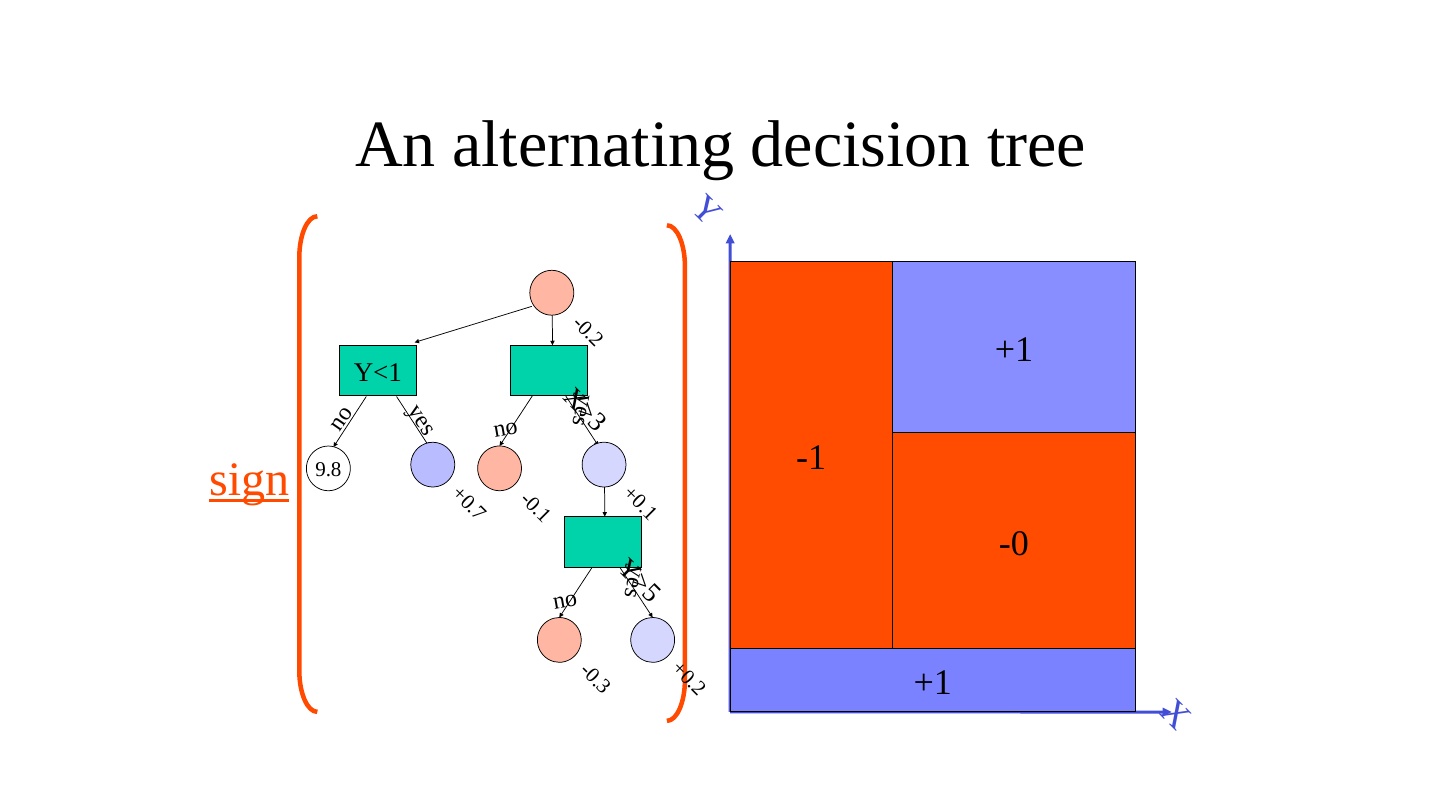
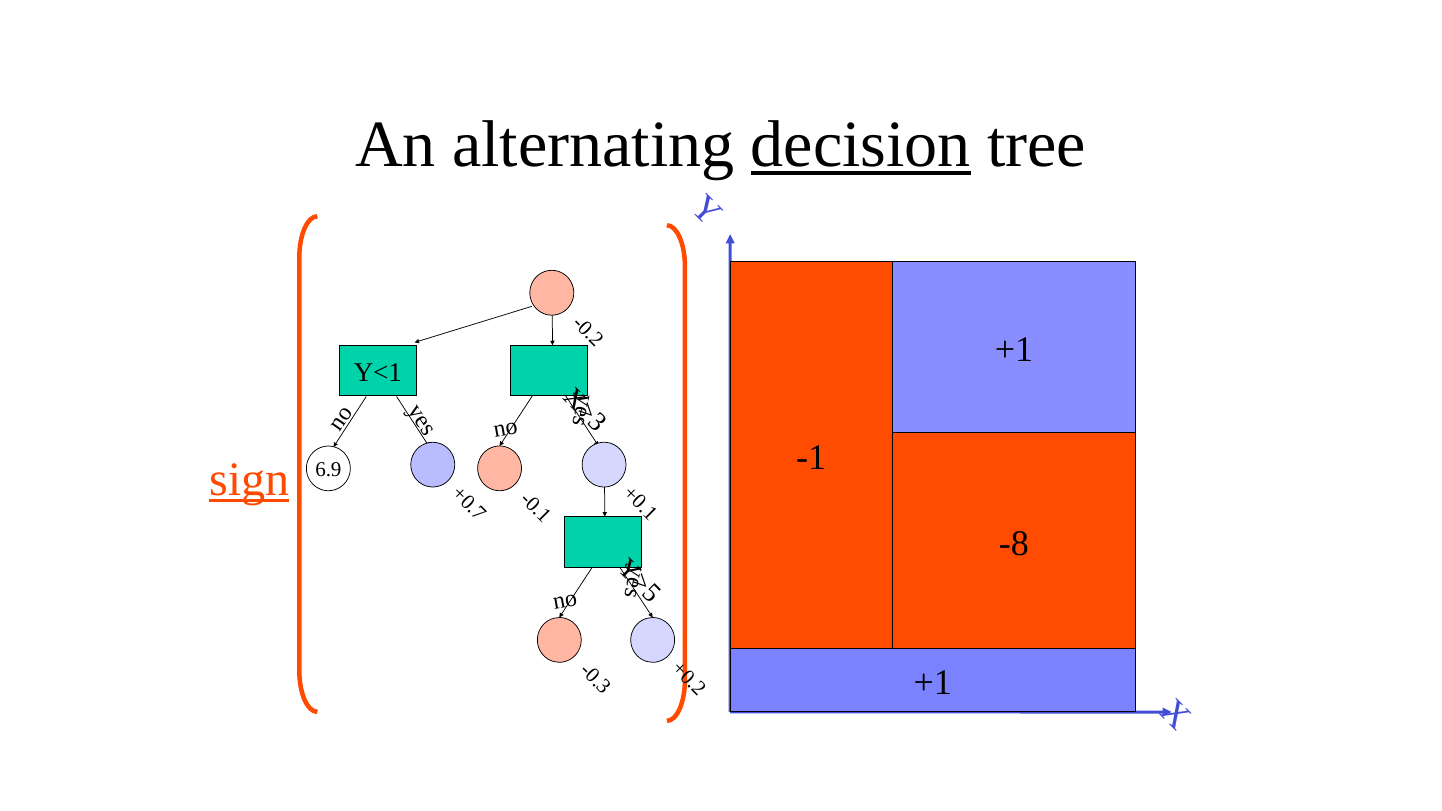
decision underline: none -> present
9.8: 9.8 -> 6.9
-0: -0 -> -8
